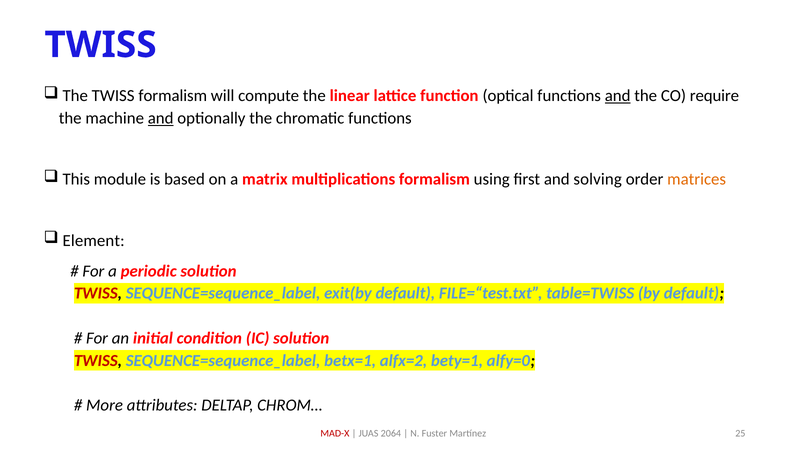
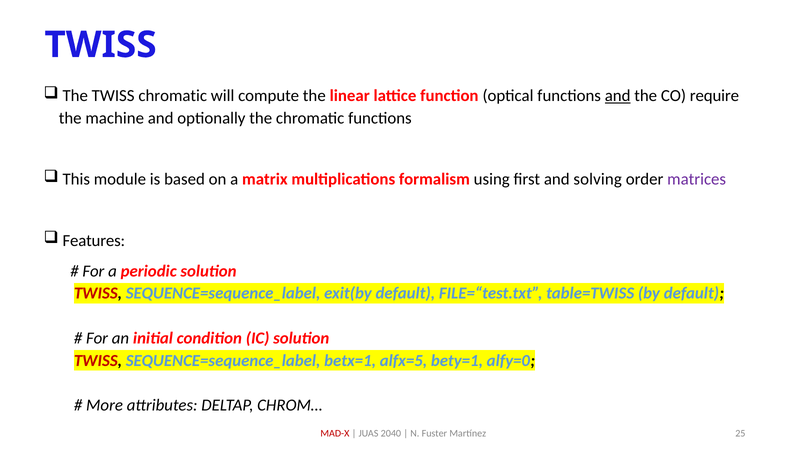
TWISS formalism: formalism -> chromatic
and at (161, 118) underline: present -> none
matrices colour: orange -> purple
Element: Element -> Features
alfx=2: alfx=2 -> alfx=5
2064: 2064 -> 2040
